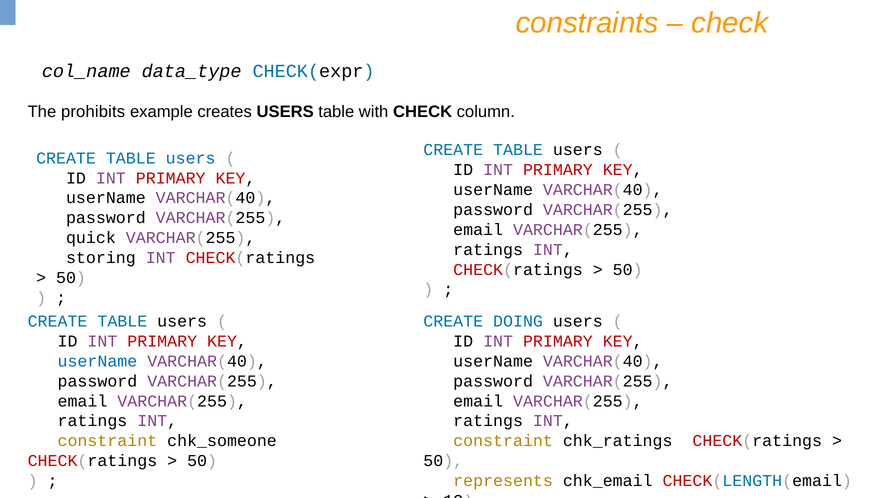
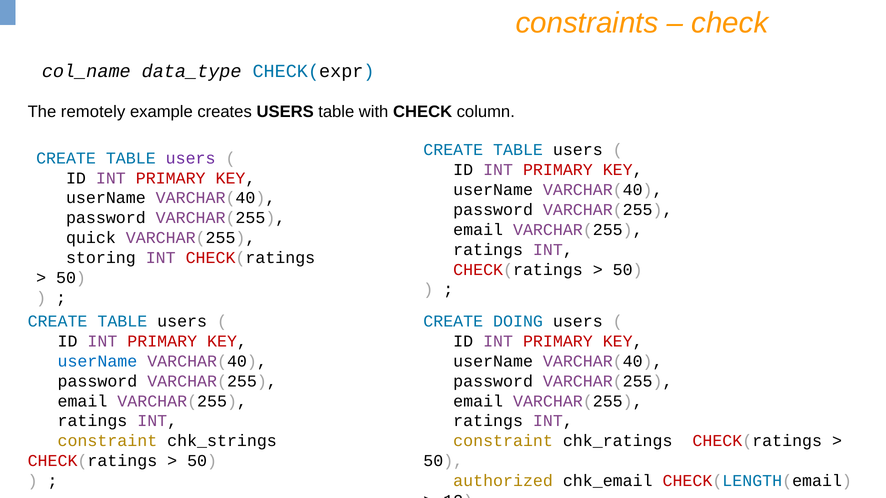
prohibits: prohibits -> remotely
users at (191, 158) colour: blue -> purple
chk_someone: chk_someone -> chk_strings
represents: represents -> authorized
